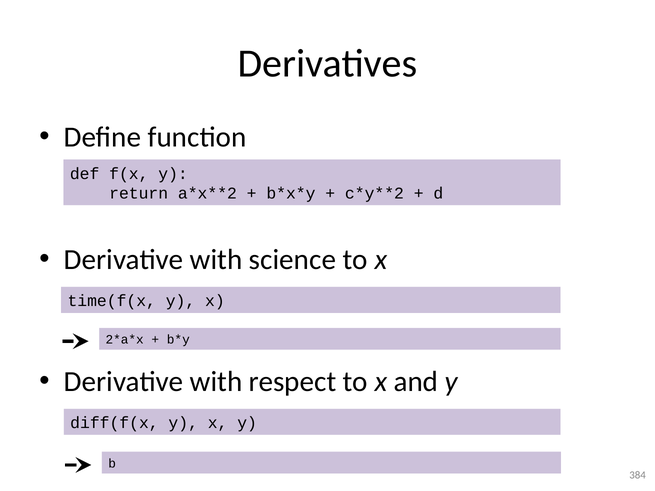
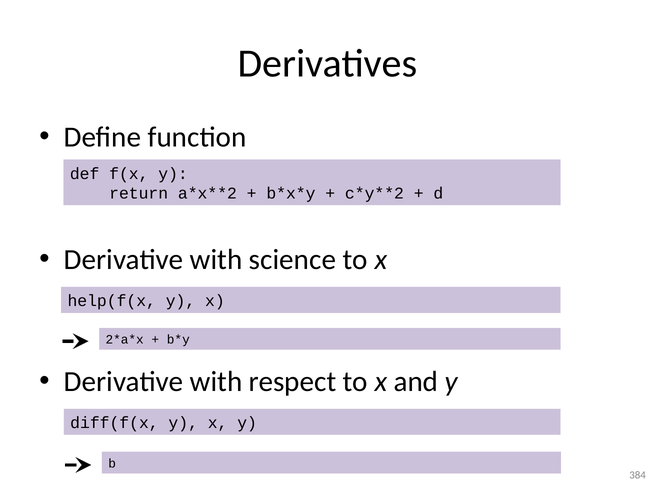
time(f(x: time(f(x -> help(f(x
